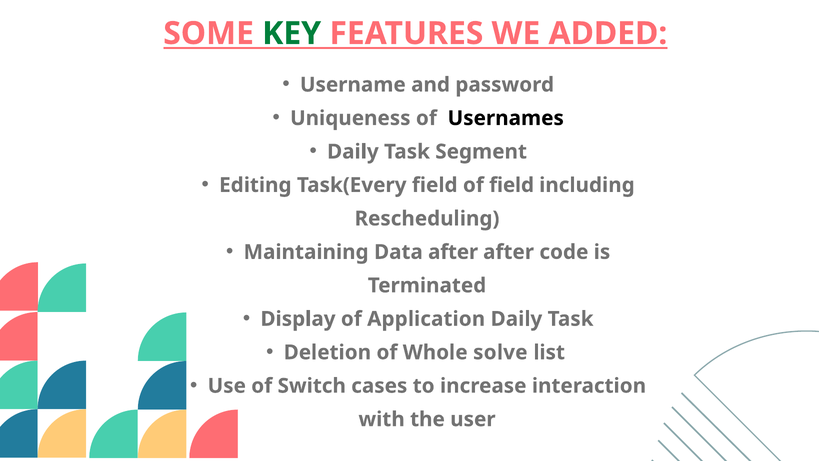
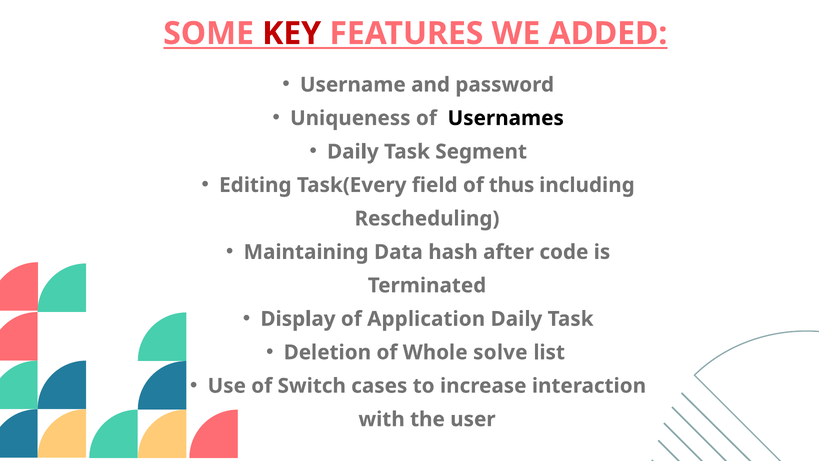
KEY colour: green -> red
of field: field -> thus
Data after: after -> hash
